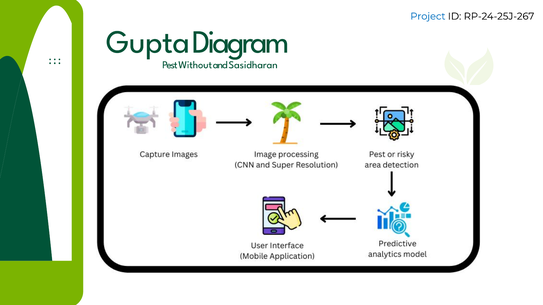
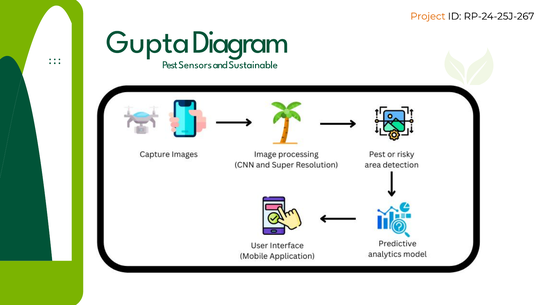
Project colour: blue -> orange
Without: Without -> Sensors
Sasidharan: Sasidharan -> Sustainable
